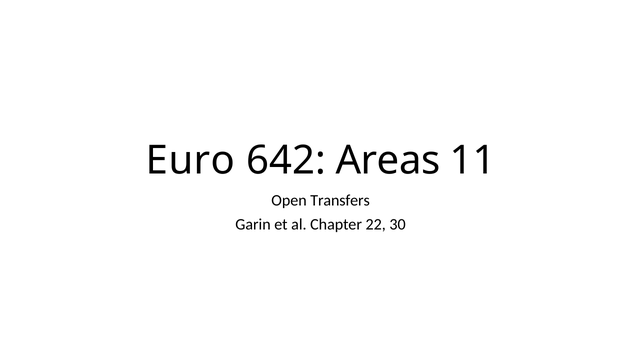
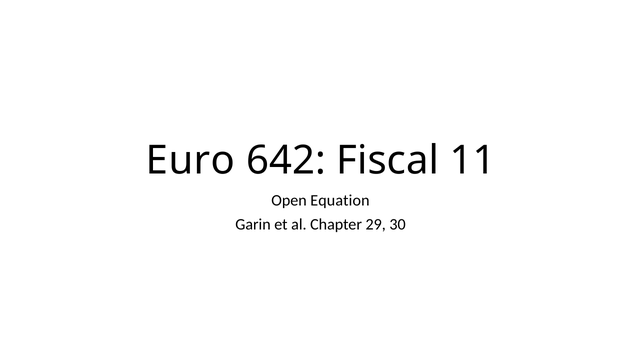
Areas: Areas -> Fiscal
Transfers: Transfers -> Equation
22: 22 -> 29
